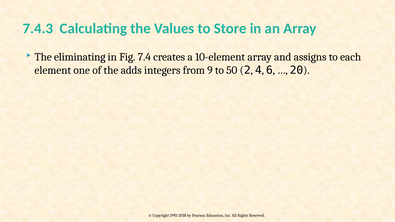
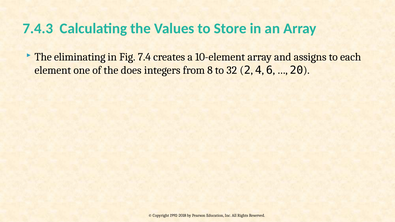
adds: adds -> does
9: 9 -> 8
50: 50 -> 32
